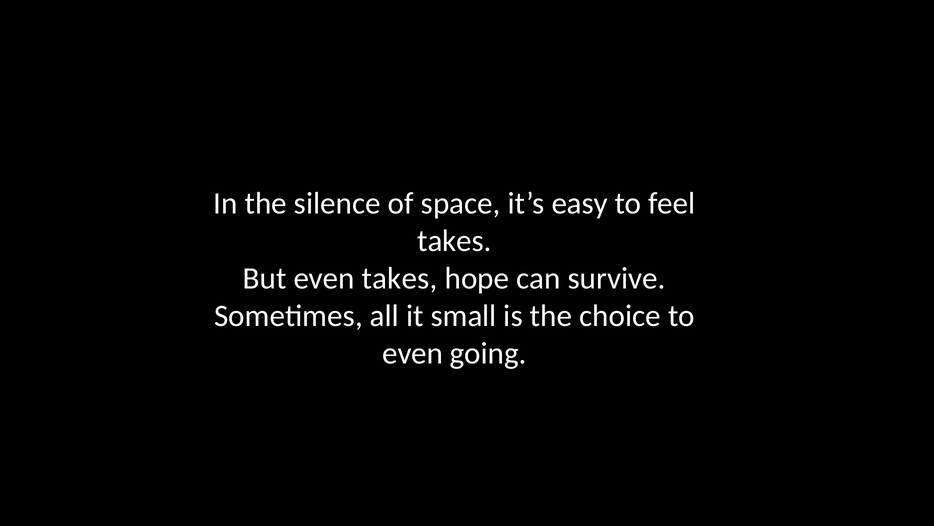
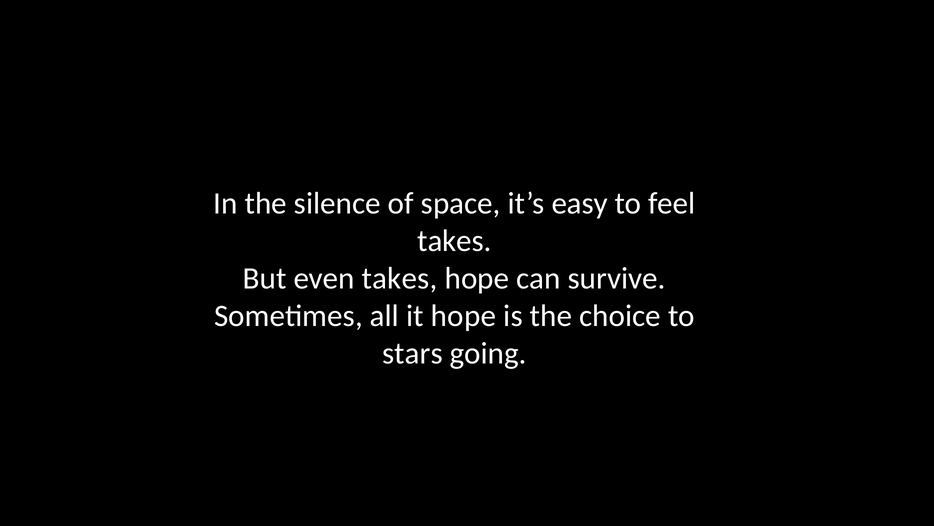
it small: small -> hope
even at (413, 353): even -> stars
